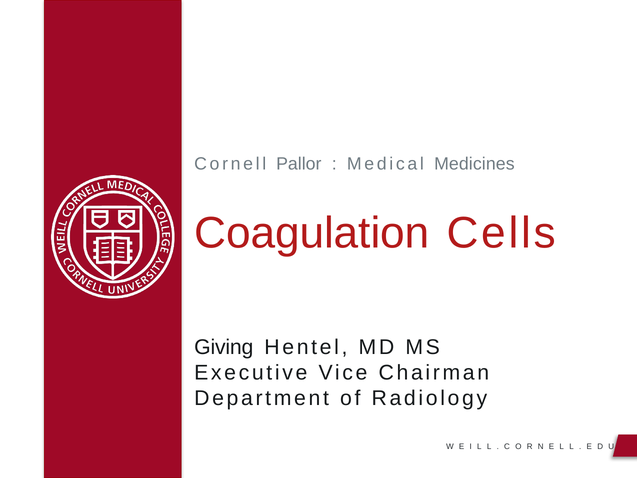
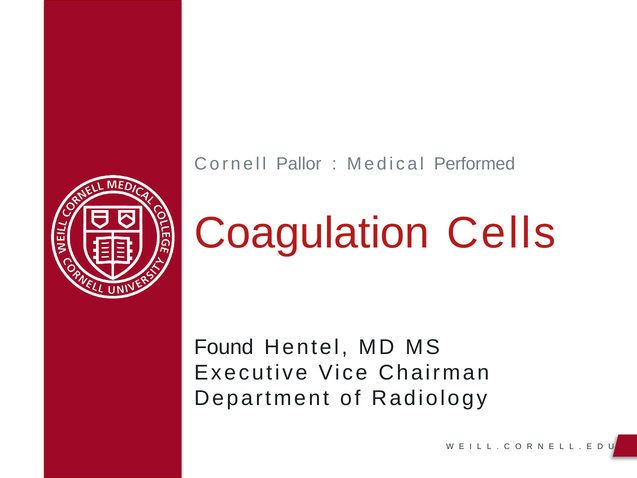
Medicines: Medicines -> Performed
Giving: Giving -> Found
